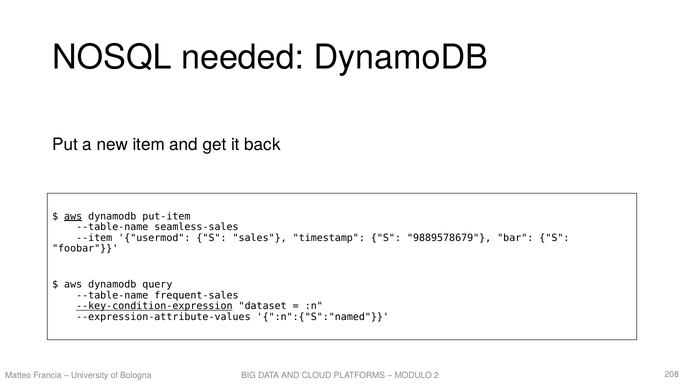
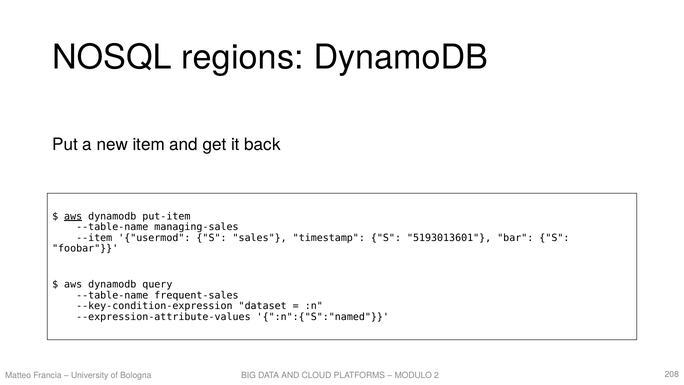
needed: needed -> regions
seamless-sales: seamless-sales -> managing-sales
9889578679: 9889578679 -> 5193013601
--key-condition-expression underline: present -> none
